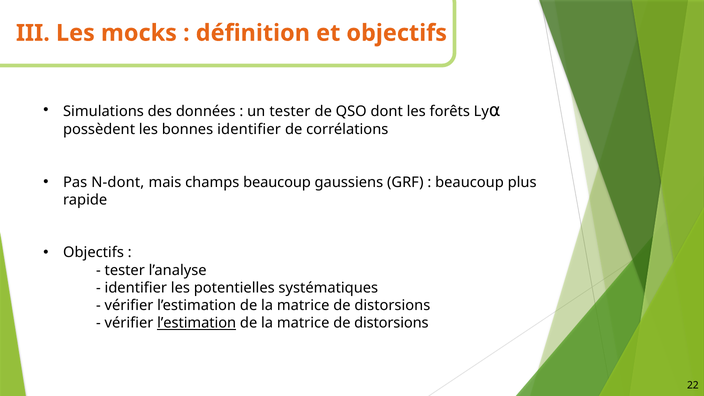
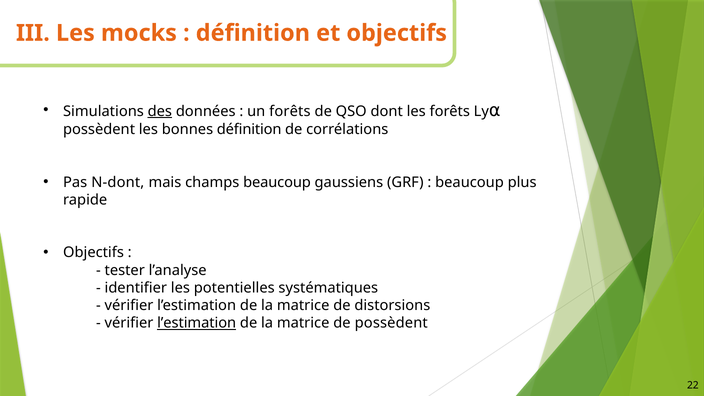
des underline: none -> present
un tester: tester -> forêts
bonnes identifier: identifier -> définition
distorsions at (391, 323): distorsions -> possèdent
